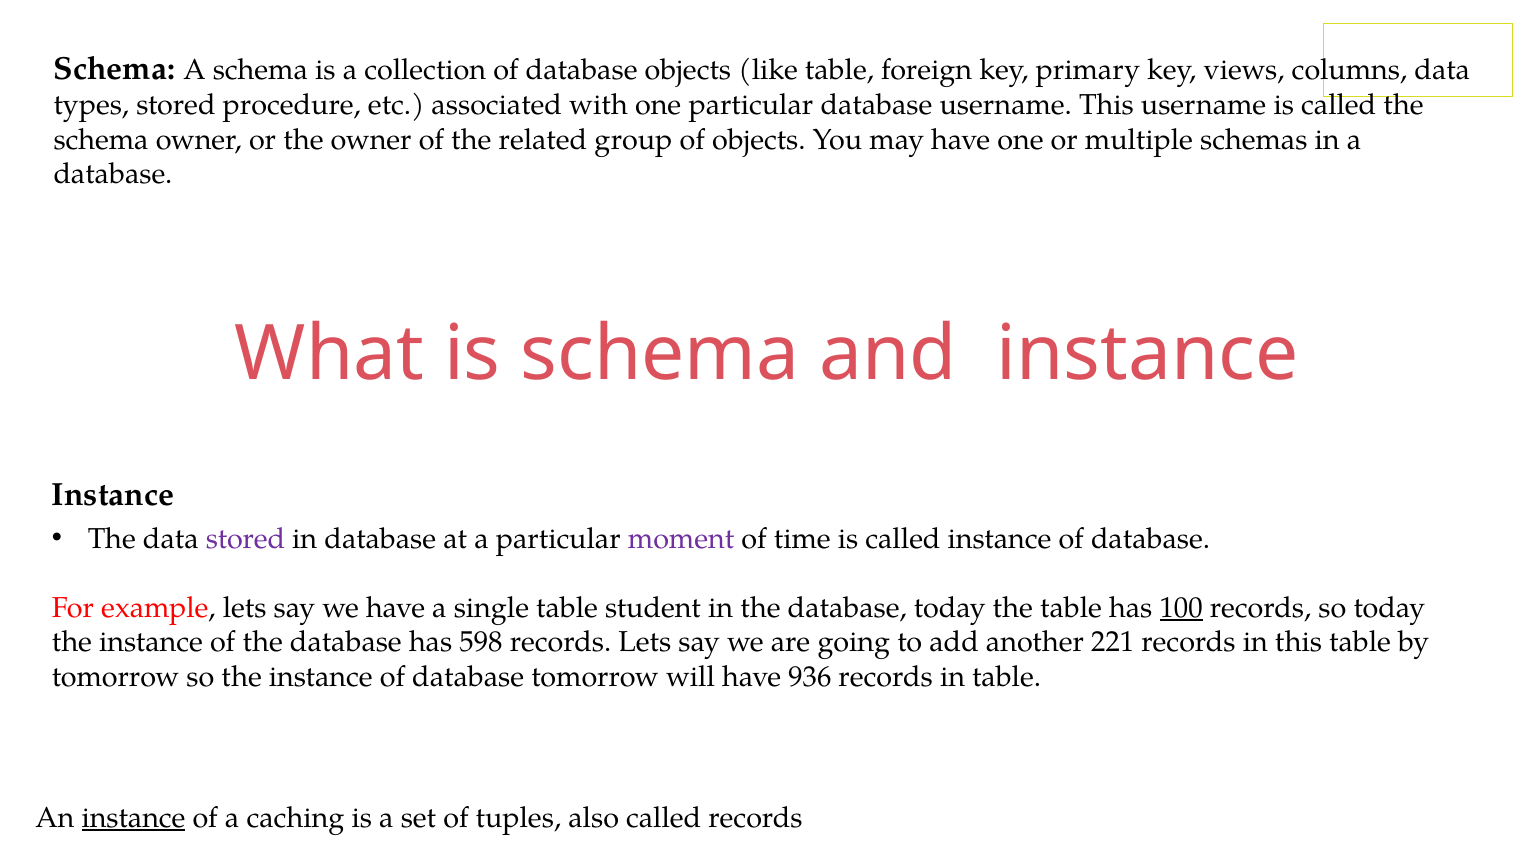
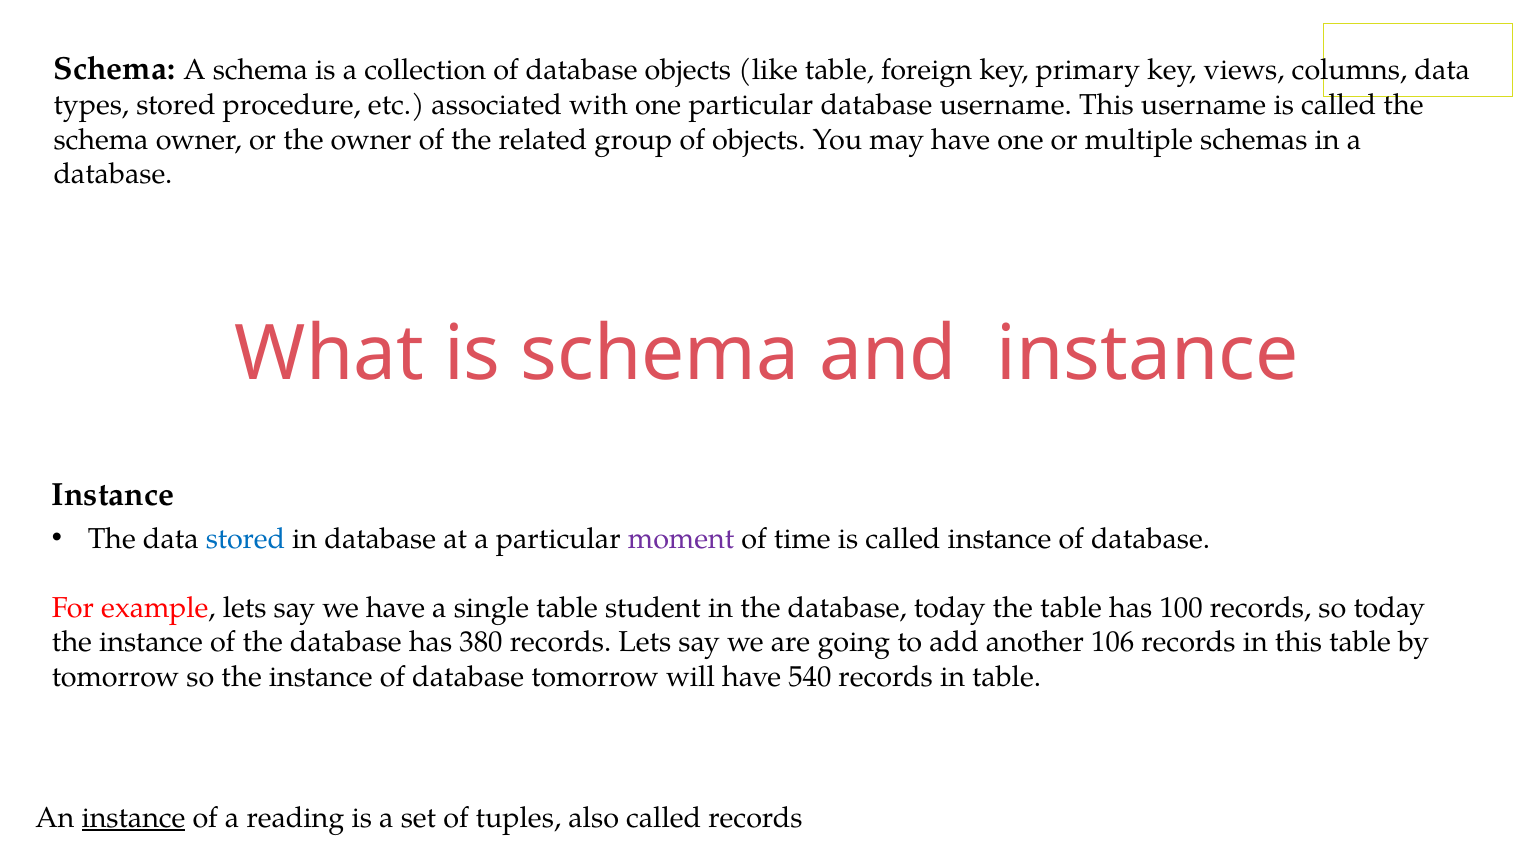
stored at (245, 539) colour: purple -> blue
100 underline: present -> none
598: 598 -> 380
221: 221 -> 106
936: 936 -> 540
caching: caching -> reading
